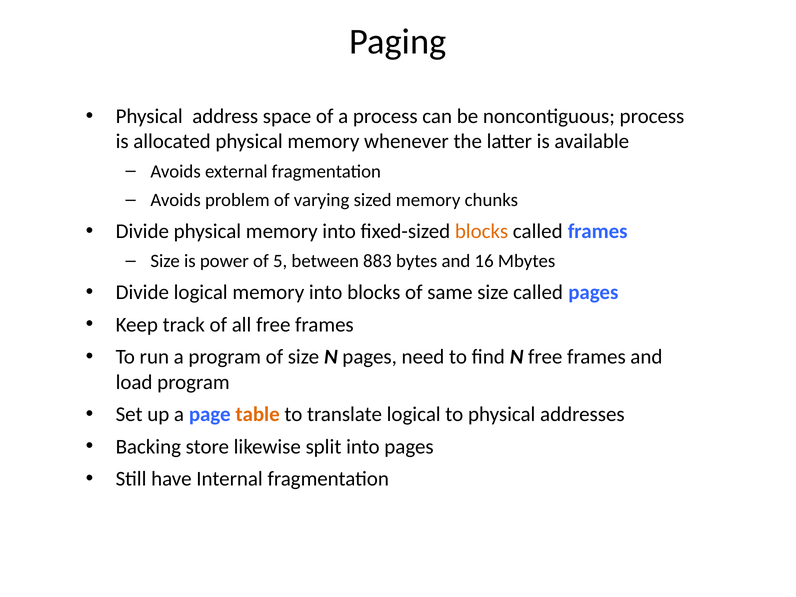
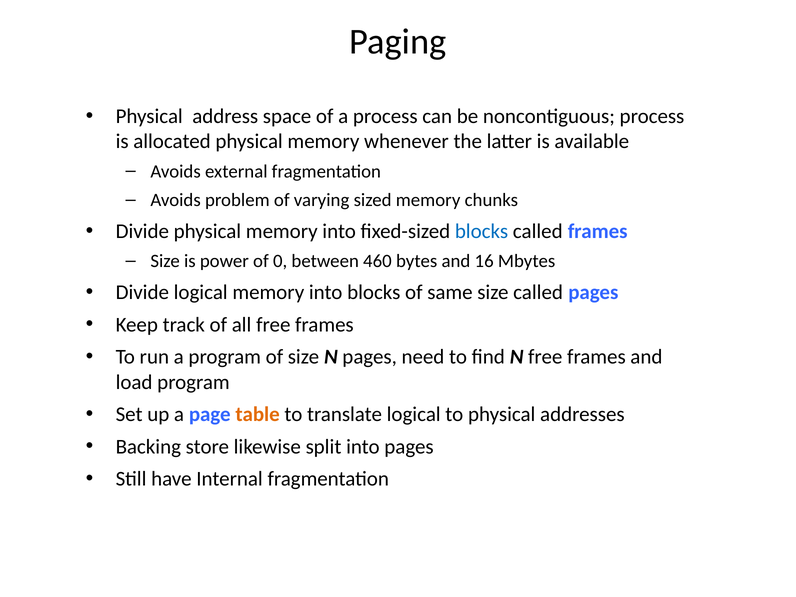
blocks at (482, 231) colour: orange -> blue
5: 5 -> 0
883: 883 -> 460
